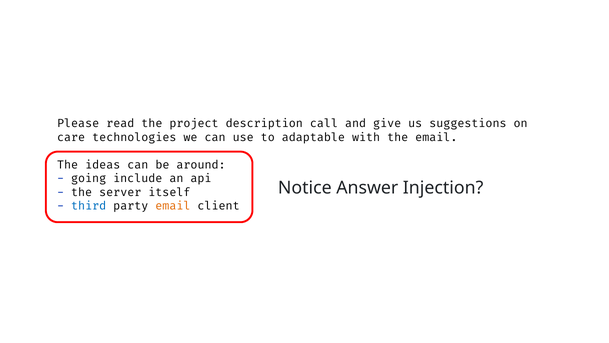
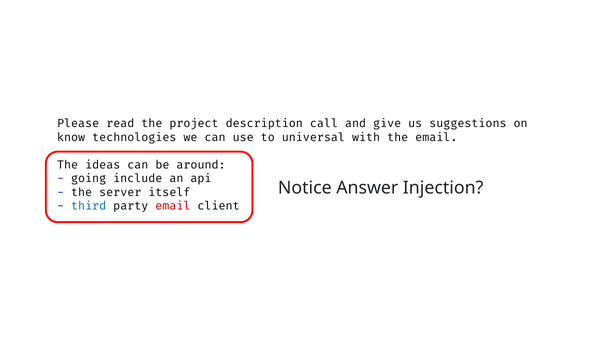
care: care -> know
adaptable: adaptable -> universal
email at (173, 206) colour: orange -> red
